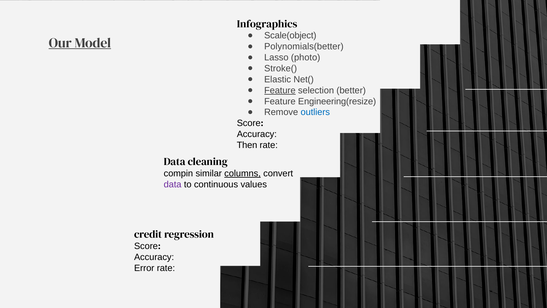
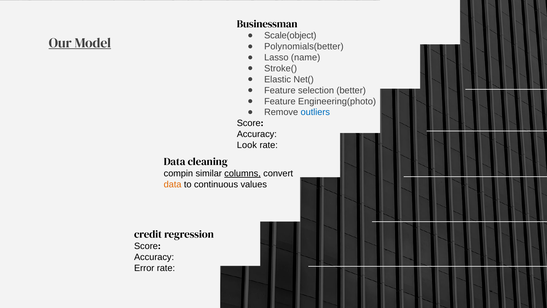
Infographics: Infographics -> Businessman
photo: photo -> name
Feature at (280, 90) underline: present -> none
Engineering(resize: Engineering(resize -> Engineering(photo
Then: Then -> Look
data at (173, 184) colour: purple -> orange
